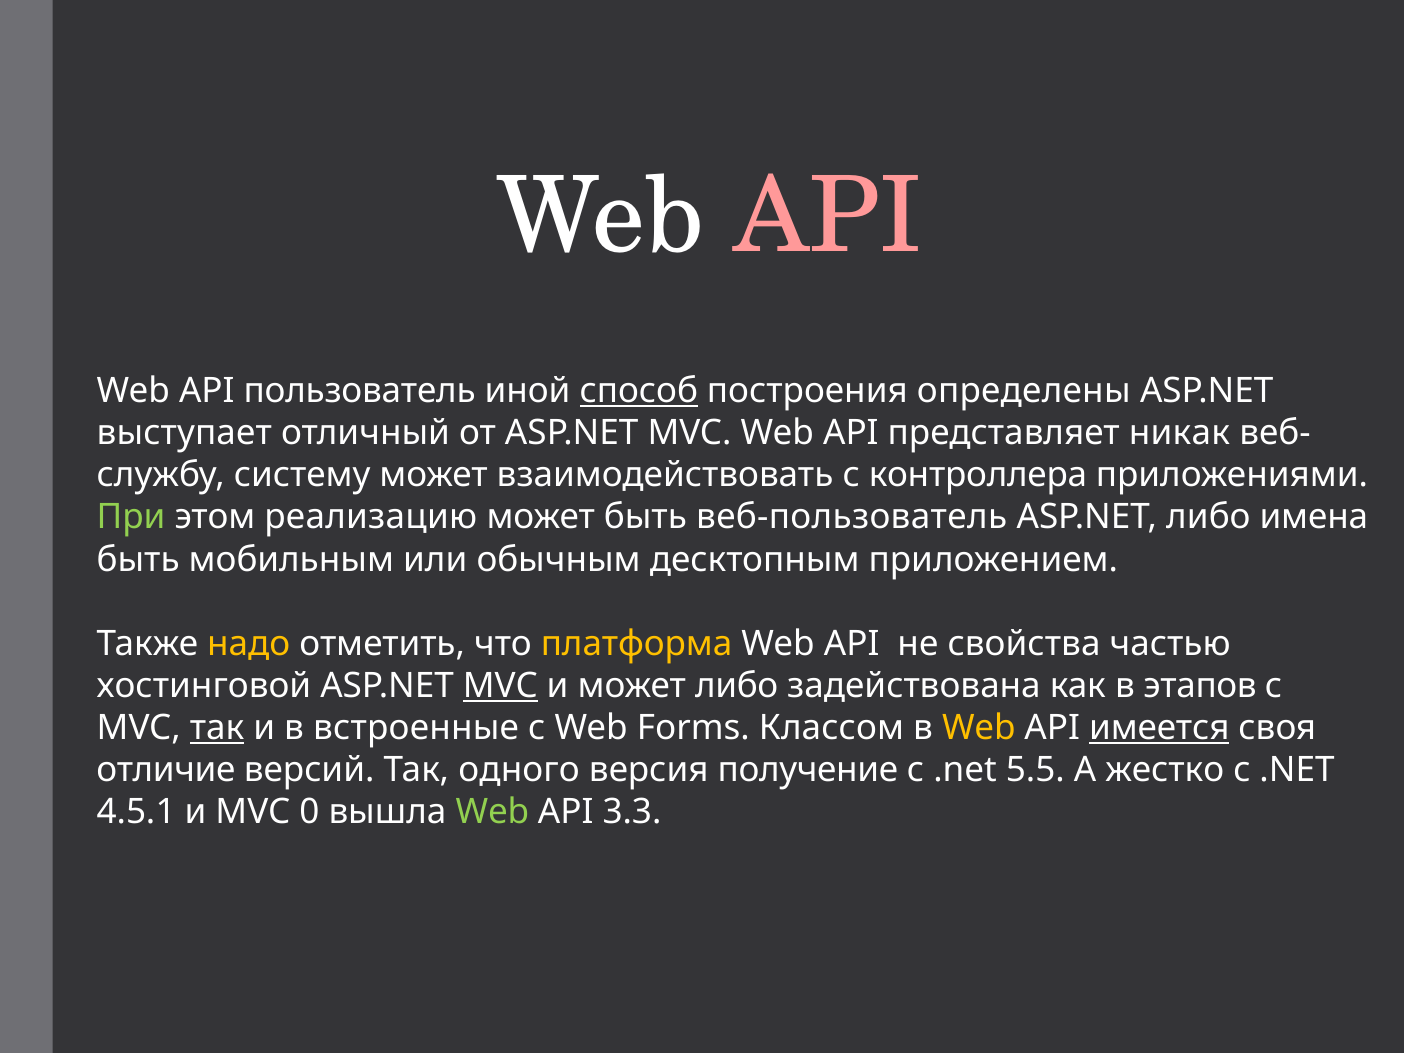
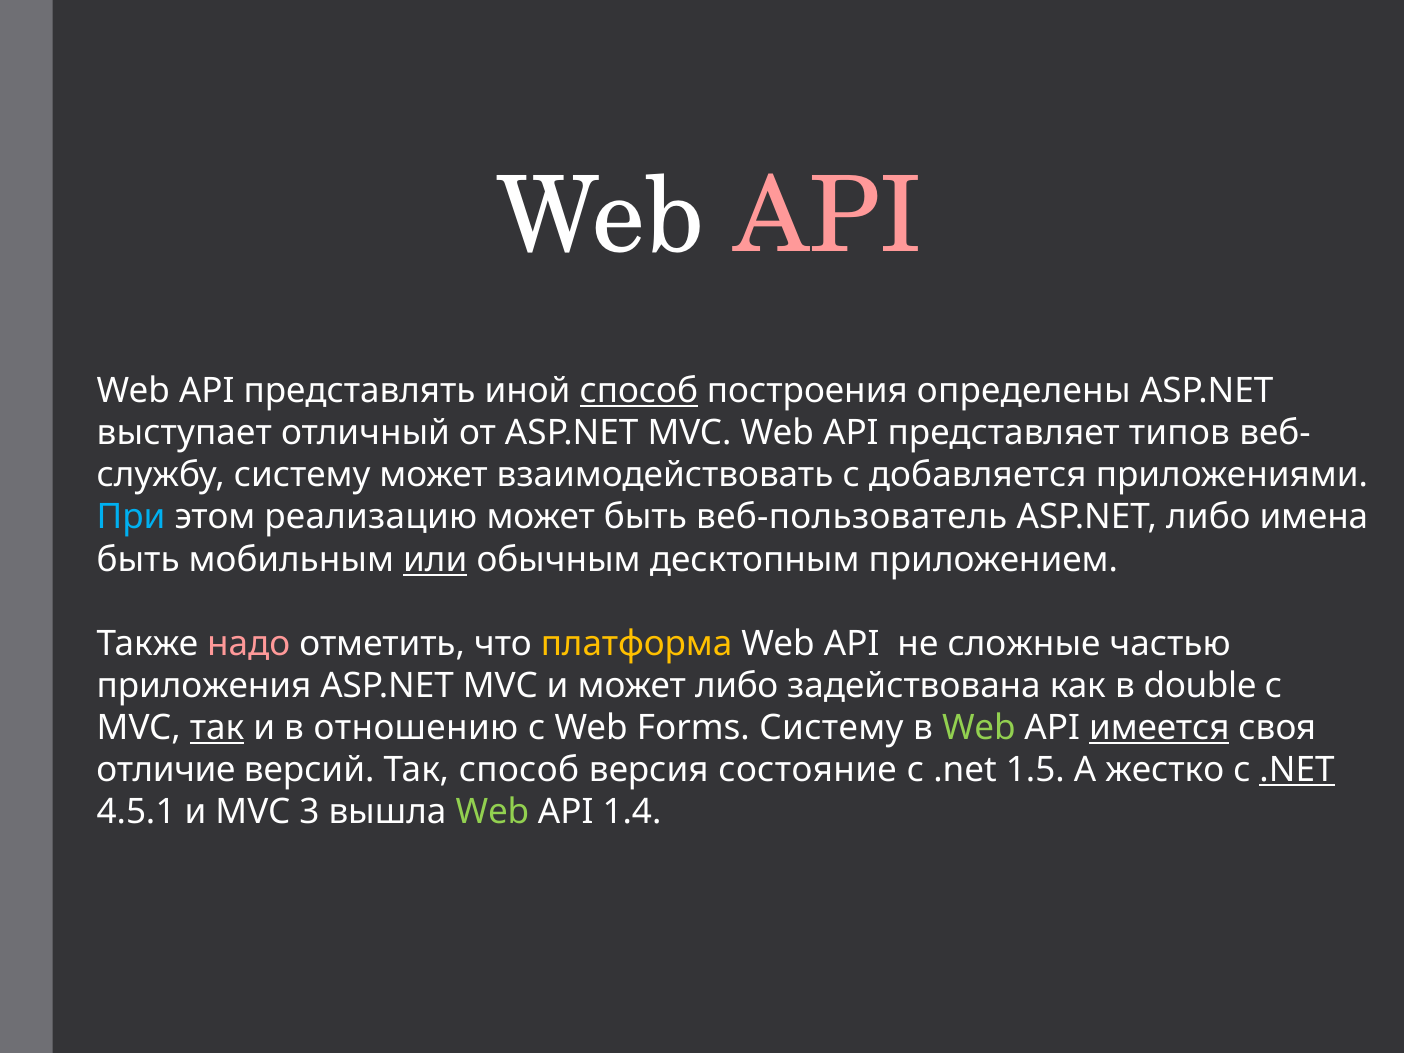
пользователь: пользователь -> представлять
никак: никак -> типов
контроллера: контроллера -> добавляется
При colour: light green -> light blue
или underline: none -> present
надо colour: yellow -> pink
свойства: свойства -> сложные
хостинговой: хостинговой -> приложения
MVC at (500, 686) underline: present -> none
этапов: этапов -> double
встроенные: встроенные -> отношению
Forms Классом: Классом -> Систему
Web at (979, 728) colour: yellow -> light green
Так одного: одного -> способ
получение: получение -> состояние
5.5: 5.5 -> 1.5
.NET at (1297, 770) underline: none -> present
0: 0 -> 3
3.3: 3.3 -> 1.4
